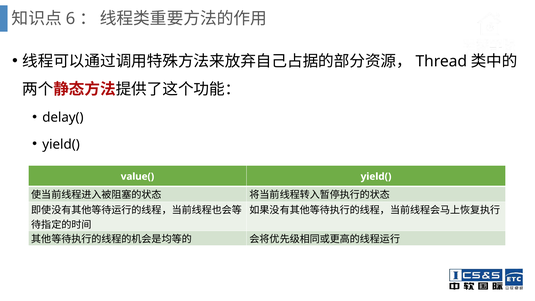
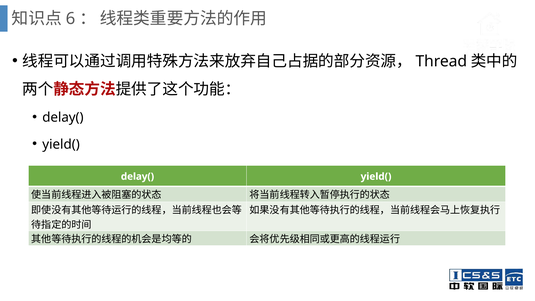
value( at (137, 176): value( -> delay(
